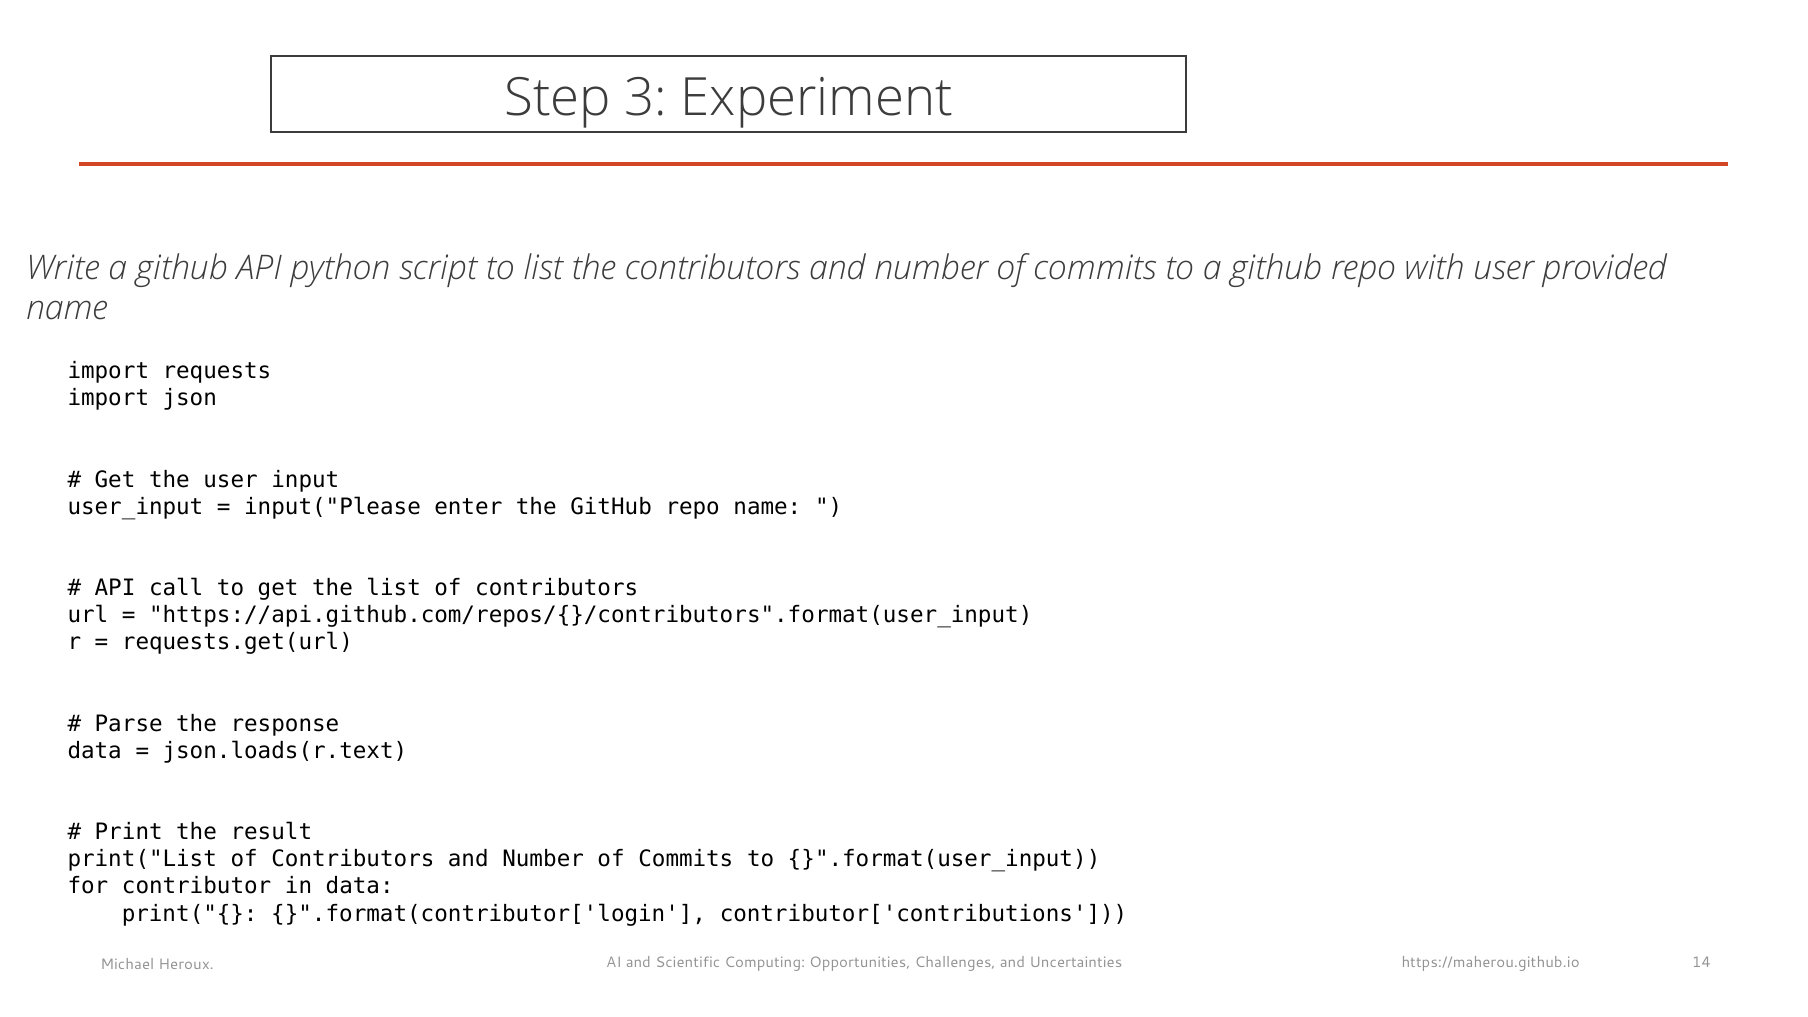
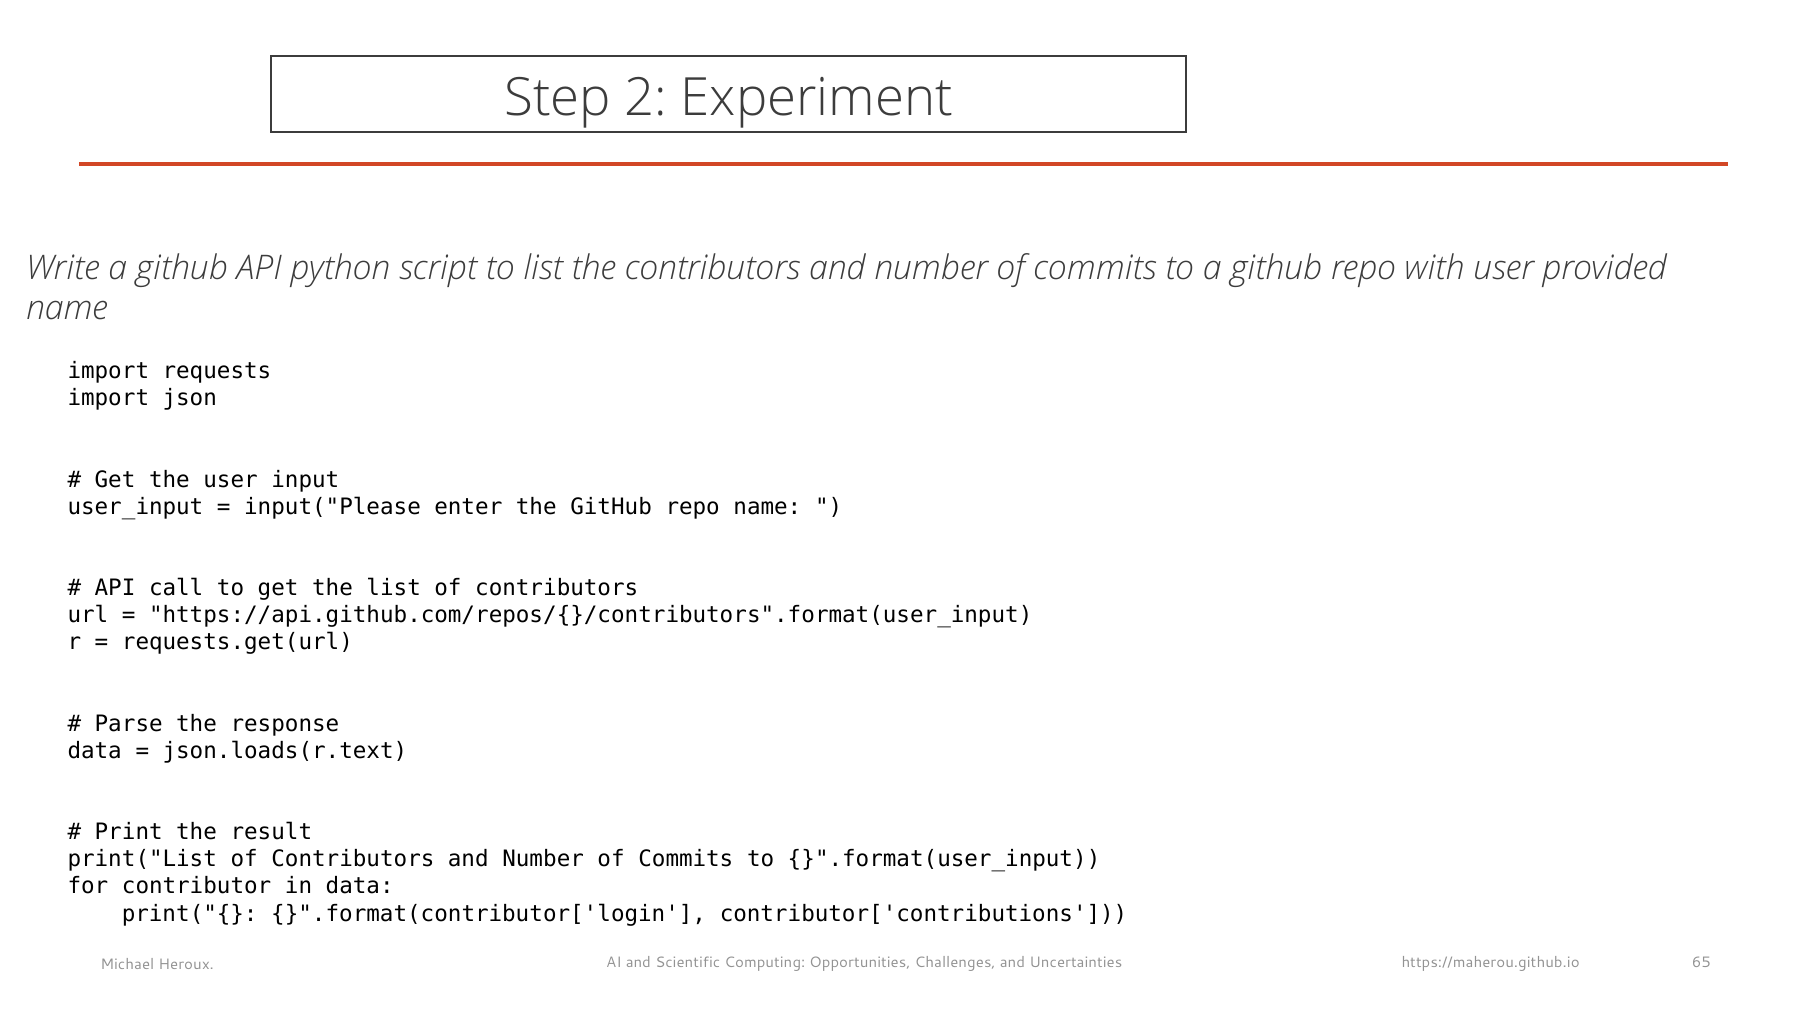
3: 3 -> 2
14: 14 -> 65
